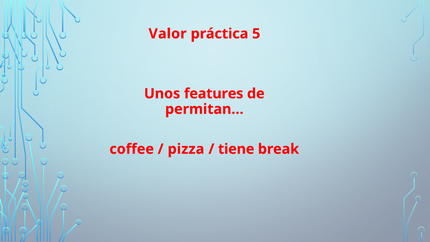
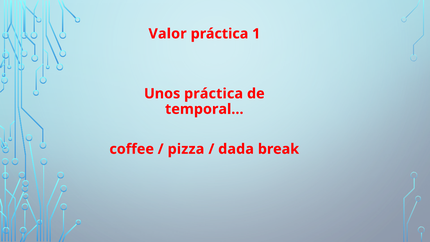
5: 5 -> 1
Unos features: features -> práctica
permitan…: permitan… -> temporal…
tiene: tiene -> dada
